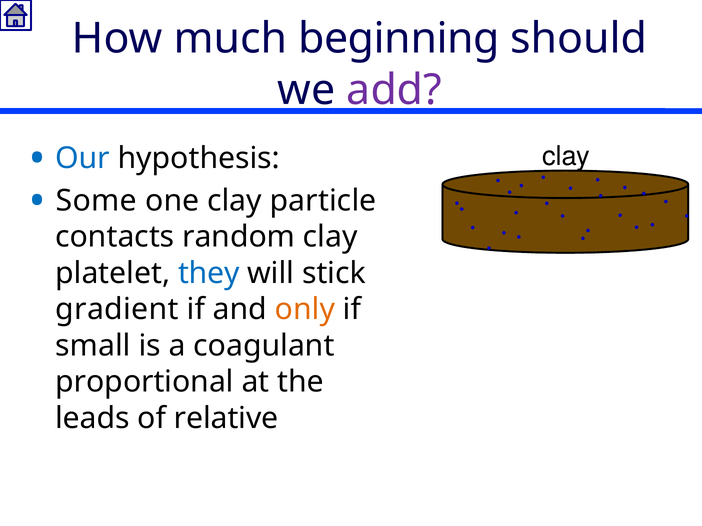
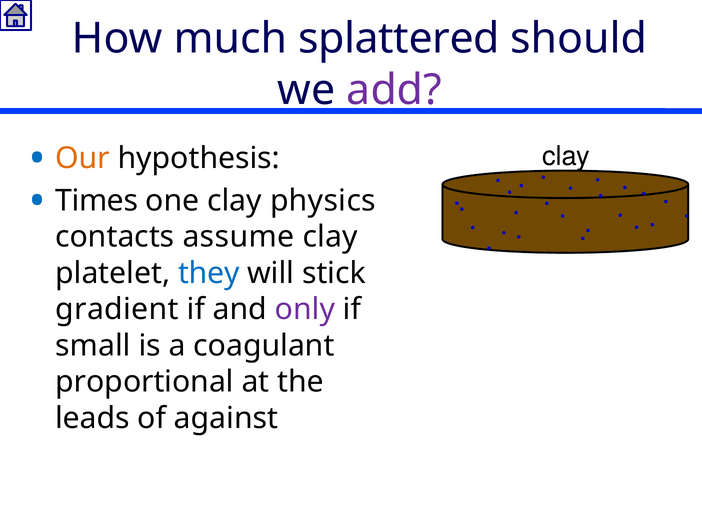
beginning: beginning -> splattered
Our colour: blue -> orange
Some: Some -> Times
particle: particle -> physics
random: random -> assume
only colour: orange -> purple
relative: relative -> against
